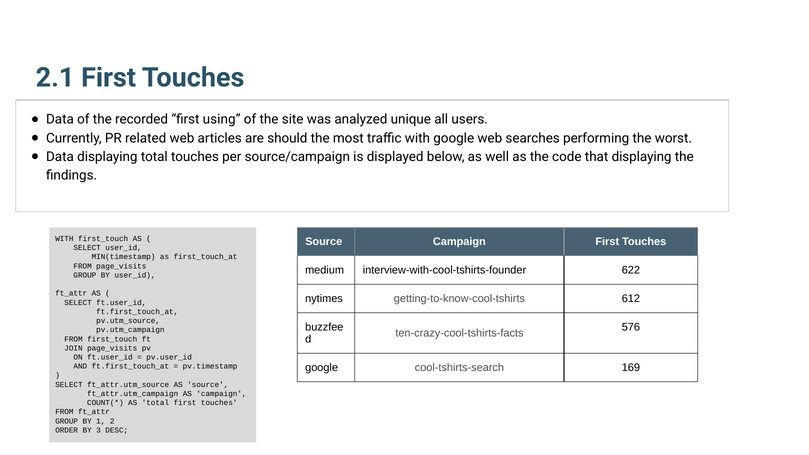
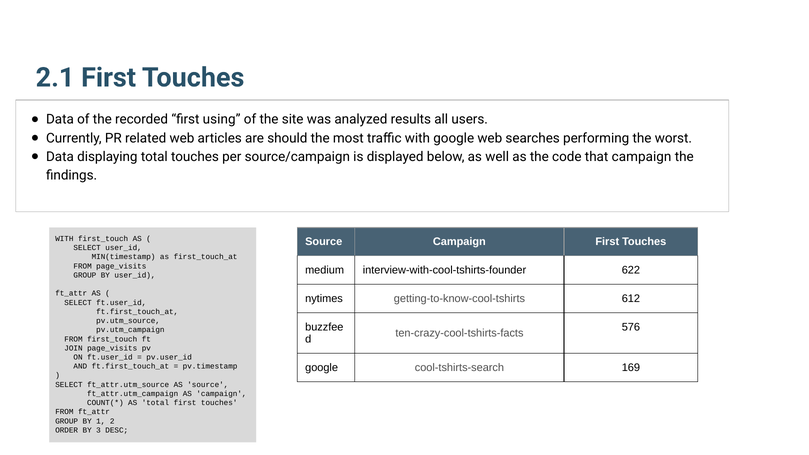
unique: unique -> results
that displaying: displaying -> campaign
